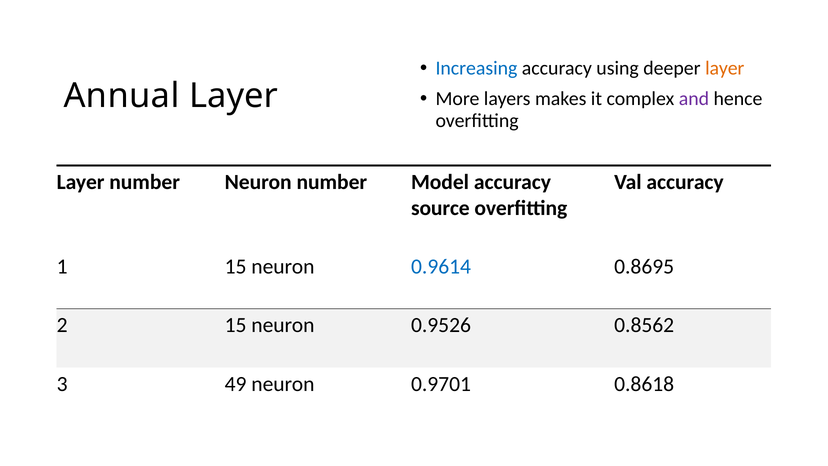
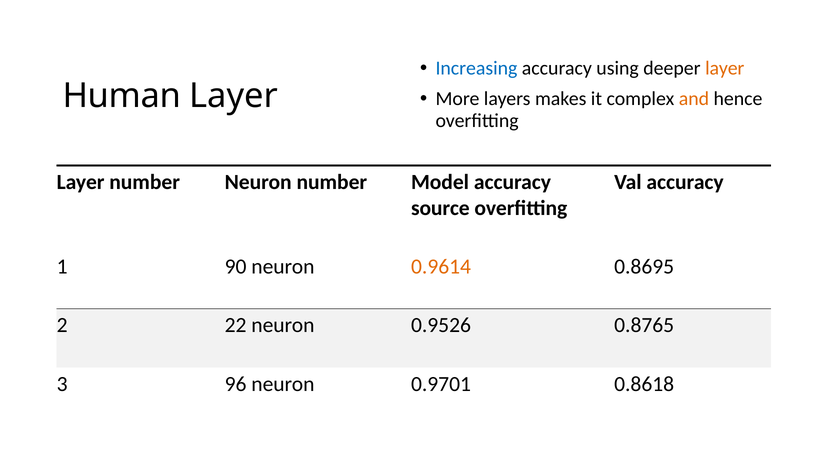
Annual: Annual -> Human
and colour: purple -> orange
1 15: 15 -> 90
0.9614 colour: blue -> orange
2 15: 15 -> 22
0.8562: 0.8562 -> 0.8765
49: 49 -> 96
